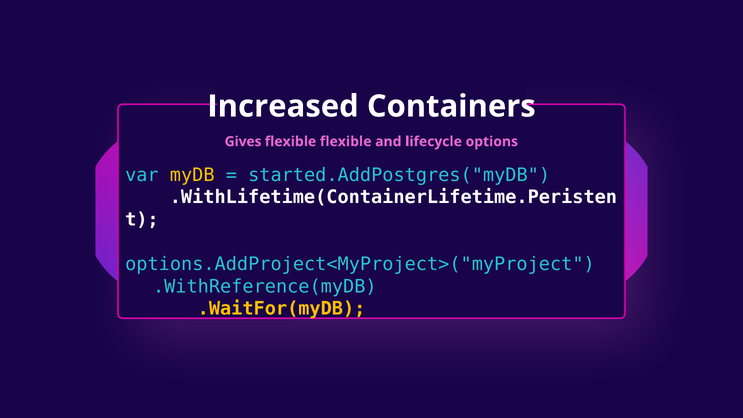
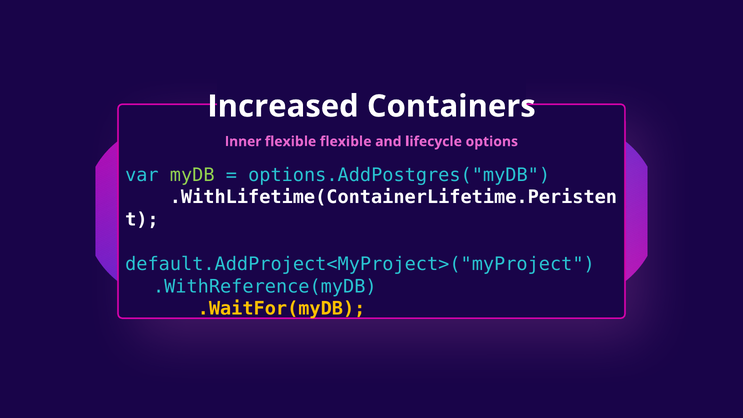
Gives: Gives -> Inner
myDB colour: yellow -> light green
started.AddPostgres("myDB: started.AddPostgres("myDB -> options.AddPostgres("myDB
options.AddProject<MyProject>("myProject: options.AddProject<MyProject>("myProject -> default.AddProject<MyProject>("myProject
